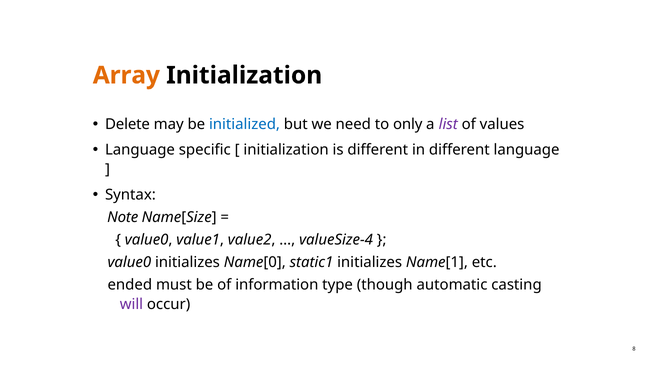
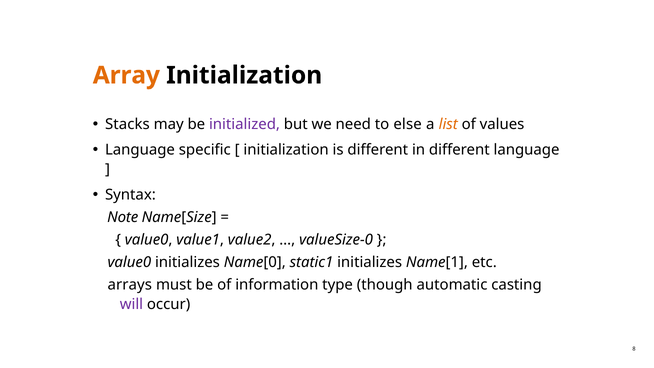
Delete: Delete -> Stacks
initialized colour: blue -> purple
only: only -> else
list colour: purple -> orange
valueSize-4: valueSize-4 -> valueSize-0
ended: ended -> arrays
